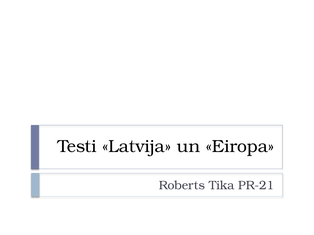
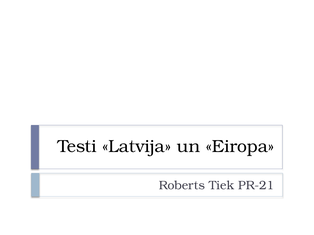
Tika: Tika -> Tiek
